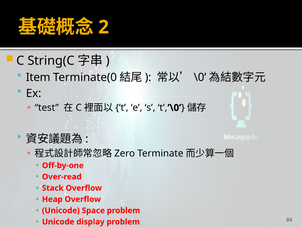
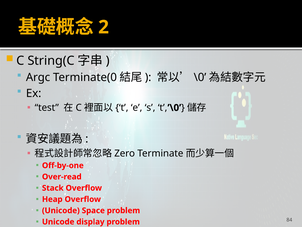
Item: Item -> Argc
